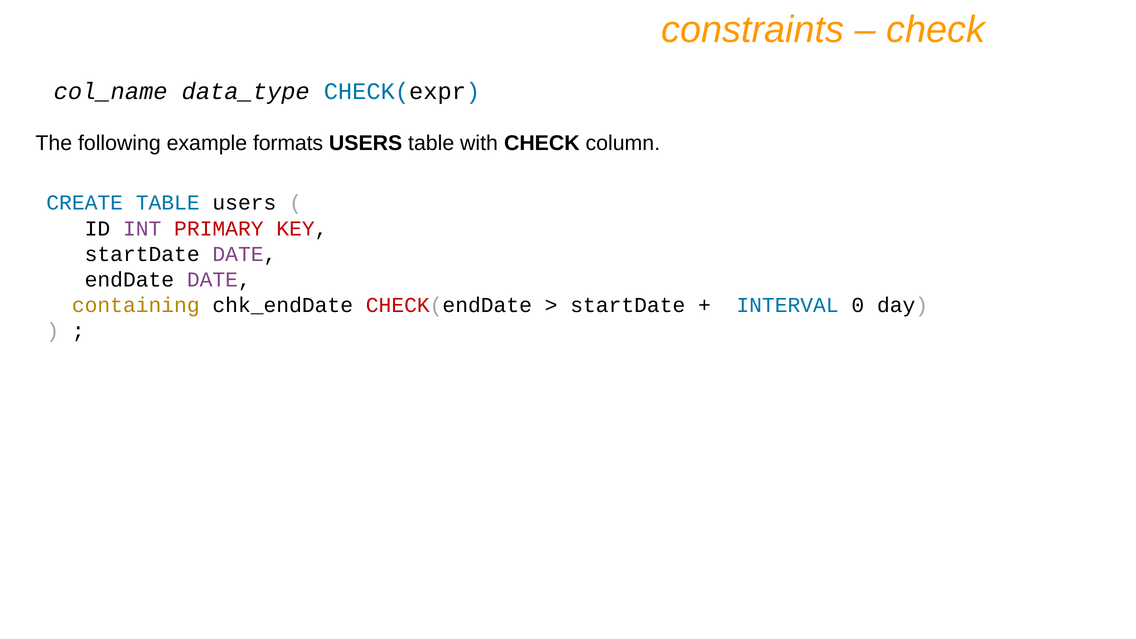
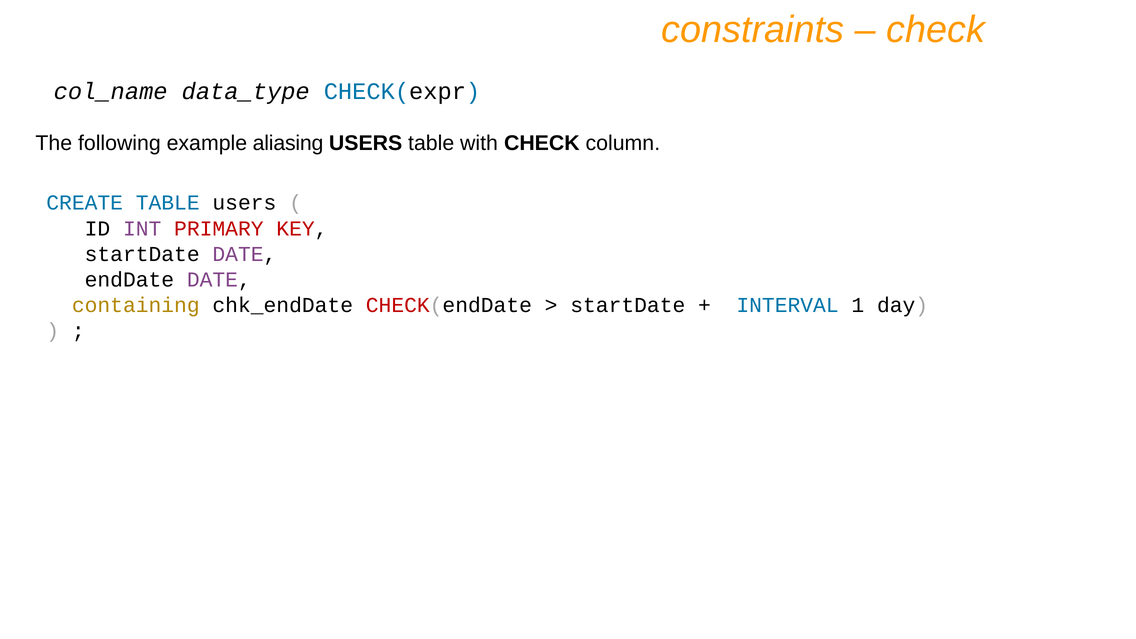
formats: formats -> aliasing
0: 0 -> 1
